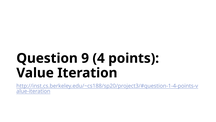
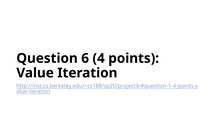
9: 9 -> 6
